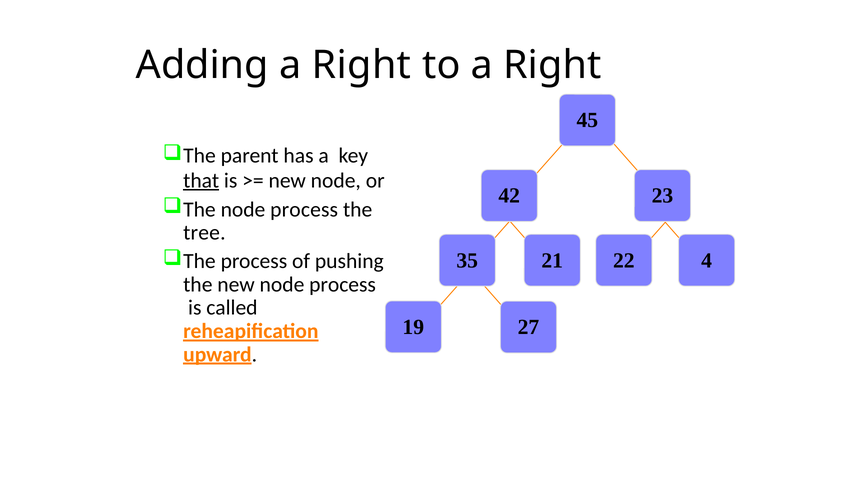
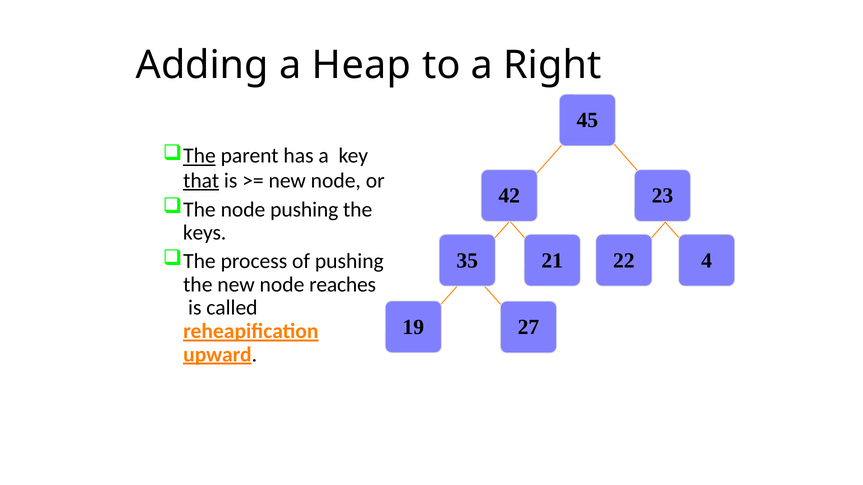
Adding a Right: Right -> Heap
The at (199, 156) underline: none -> present
The node process: process -> pushing
tree: tree -> keys
new node process: process -> reaches
